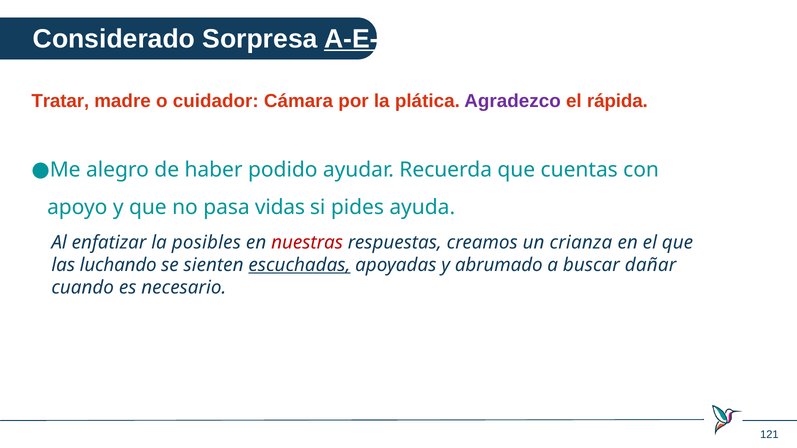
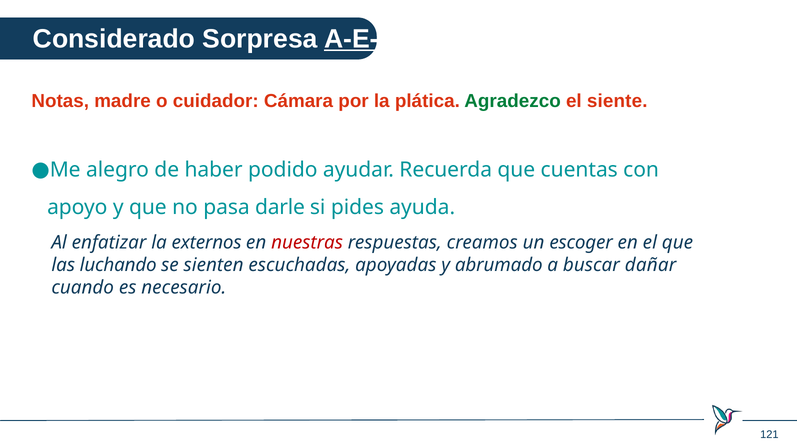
Tratar: Tratar -> Notas
Agradezco colour: purple -> green
rápida: rápida -> siente
vidas: vidas -> darle
posibles: posibles -> externos
crianza: crianza -> escoger
escuchadas underline: present -> none
